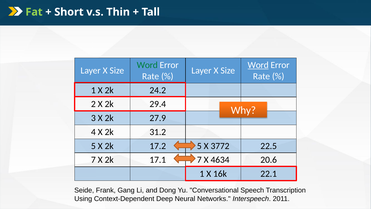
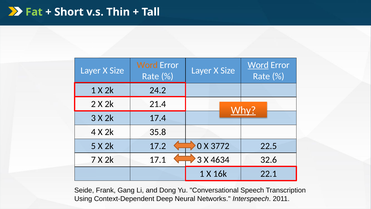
Word at (147, 65) colour: green -> orange
29.4: 29.4 -> 21.4
Why underline: none -> present
27.9: 27.9 -> 17.4
31.2: 31.2 -> 35.8
17.2 5: 5 -> 0
17.1 7: 7 -> 3
20.6: 20.6 -> 32.6
